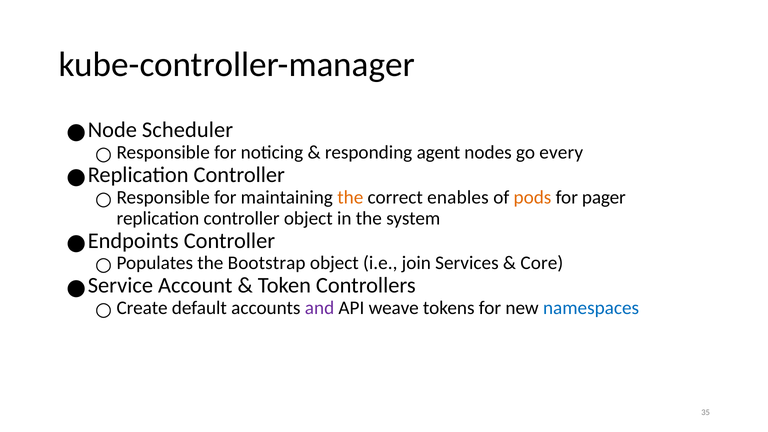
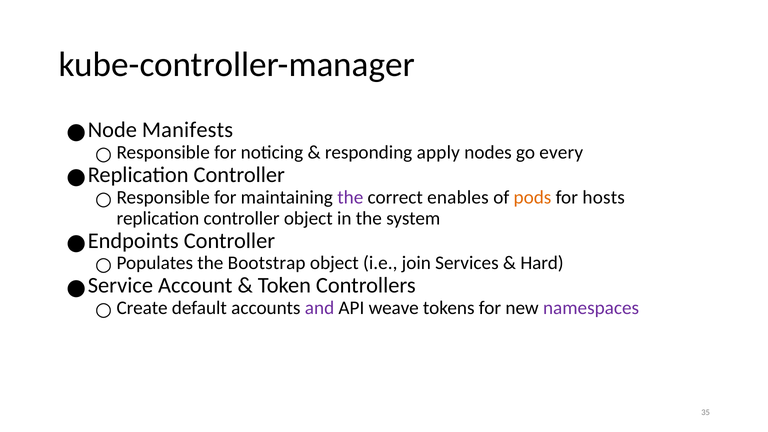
Scheduler: Scheduler -> Manifests
agent: agent -> apply
the at (350, 197) colour: orange -> purple
pager: pager -> hosts
Core: Core -> Hard
namespaces colour: blue -> purple
